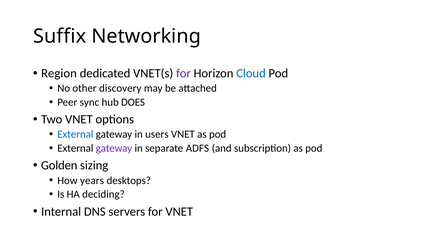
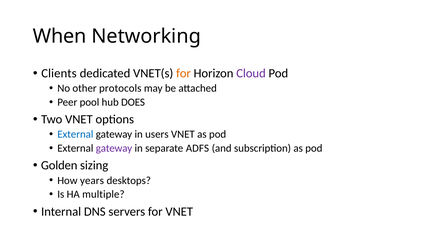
Suffix: Suffix -> When
Region: Region -> Clients
for at (184, 73) colour: purple -> orange
Cloud colour: blue -> purple
discovery: discovery -> protocols
sync: sync -> pool
deciding: deciding -> multiple
